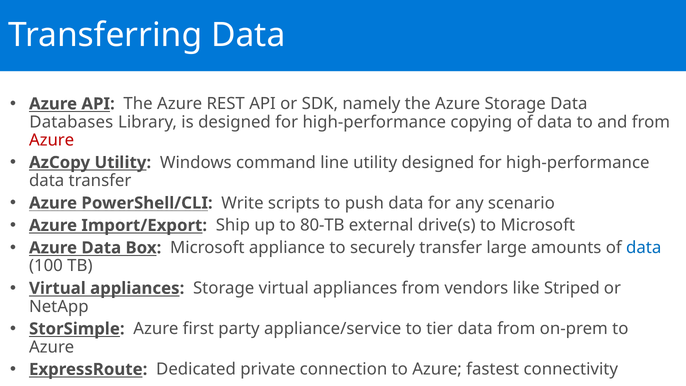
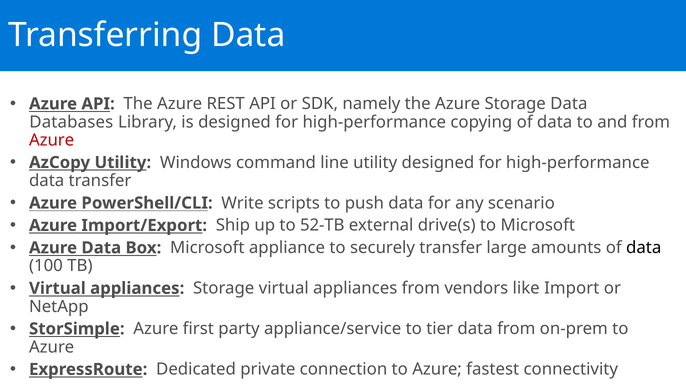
80-TB: 80-TB -> 52-TB
data at (644, 248) colour: blue -> black
Striped: Striped -> Import
